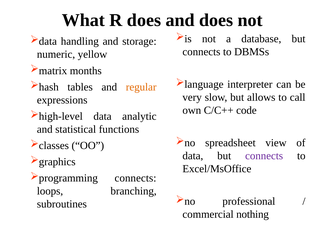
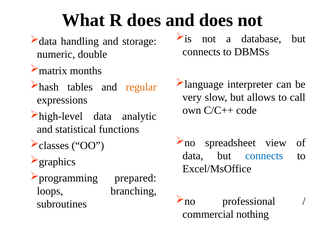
yellow: yellow -> double
connects at (264, 156) colour: purple -> blue
connects at (135, 178): connects -> prepared
